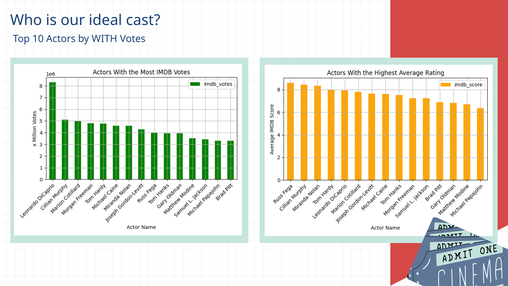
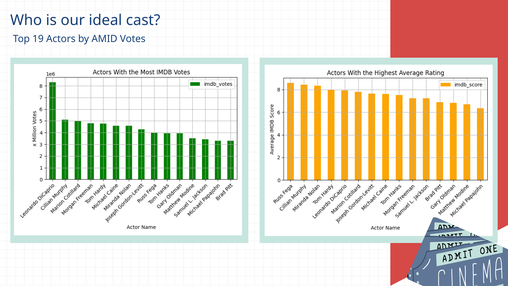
10: 10 -> 19
WITH: WITH -> AMID
